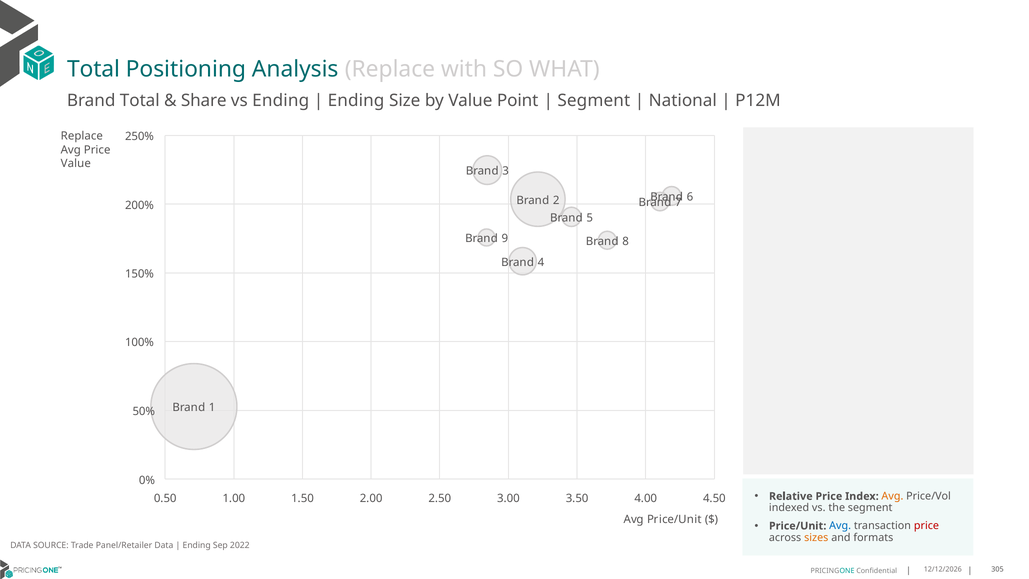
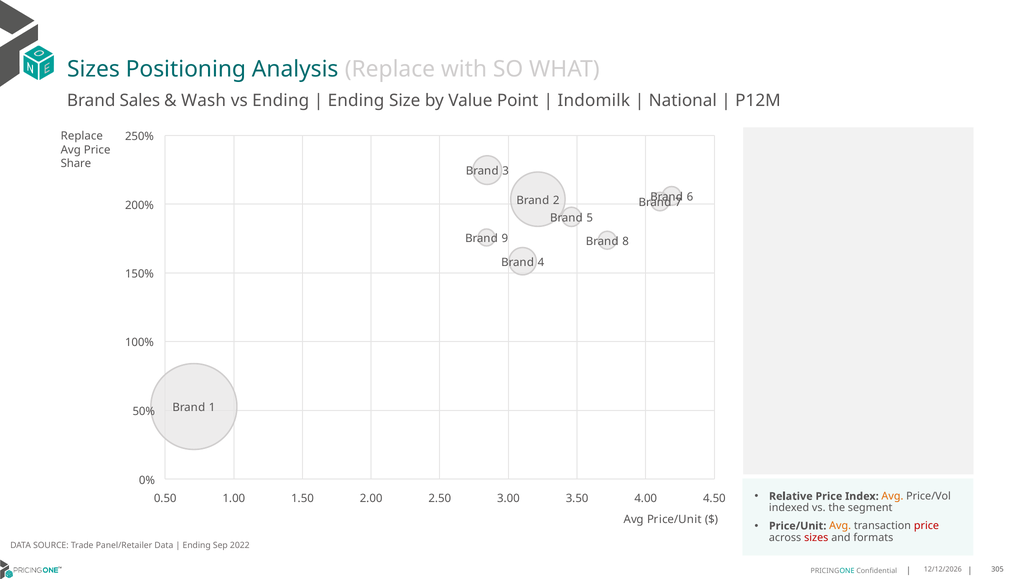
Total at (93, 69): Total -> Sizes
Brand Total: Total -> Sales
Share: Share -> Wash
Segment at (594, 100): Segment -> Indomilk
Value at (76, 163): Value -> Share
Avg at (840, 526) colour: blue -> orange
sizes at (816, 537) colour: orange -> red
